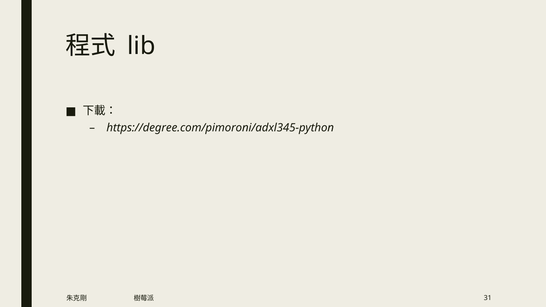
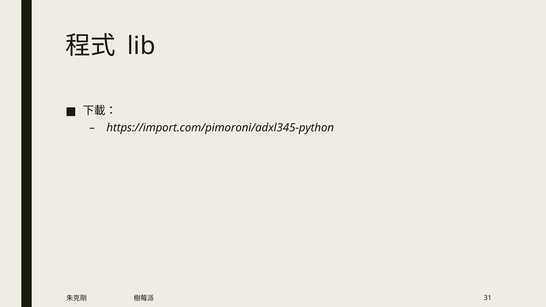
https://degree.com/pimoroni/adxl345-python: https://degree.com/pimoroni/adxl345-python -> https://import.com/pimoroni/adxl345-python
